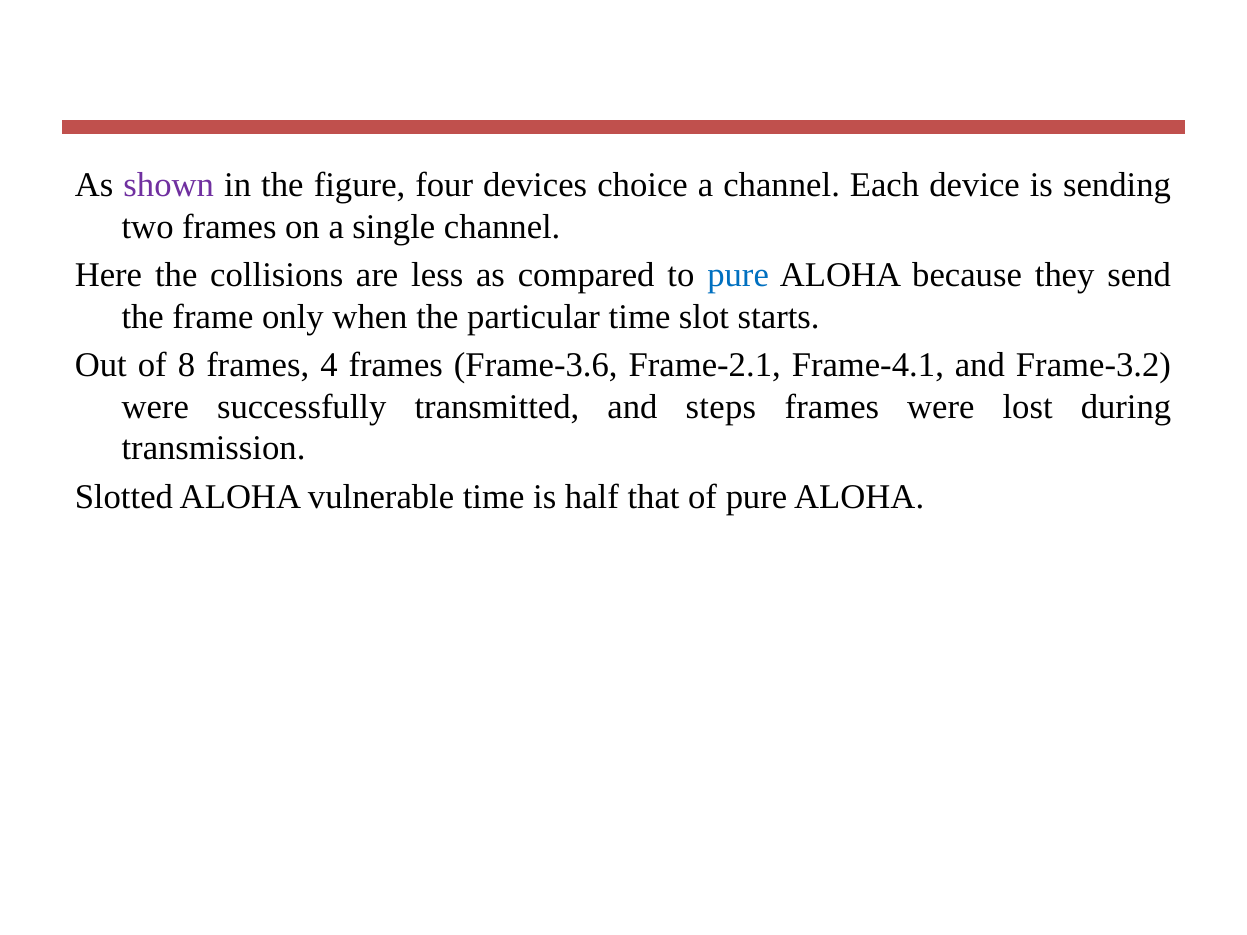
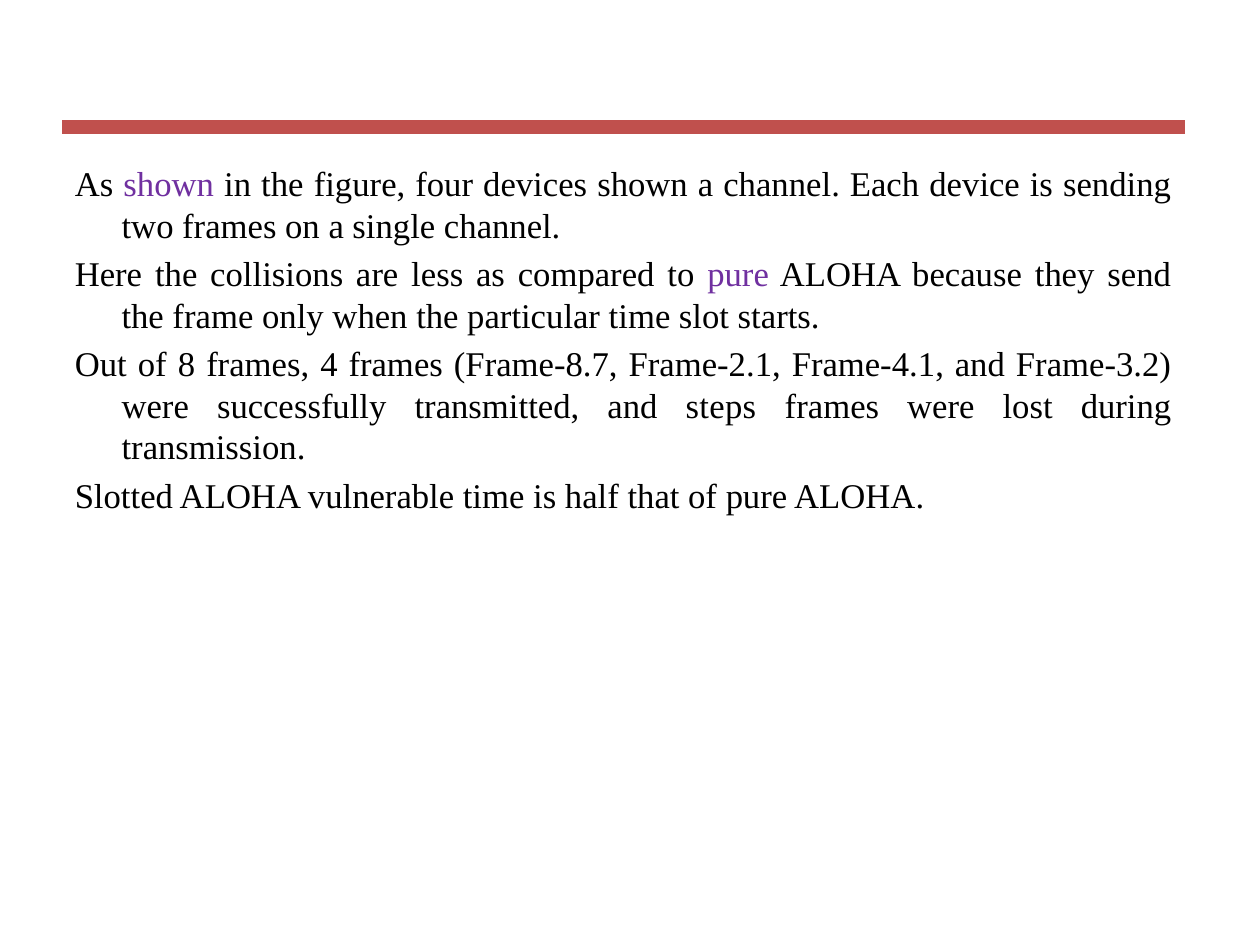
devices choice: choice -> shown
pure at (738, 275) colour: blue -> purple
Frame-3.6: Frame-3.6 -> Frame-8.7
